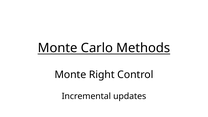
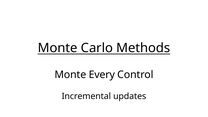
Right: Right -> Every
